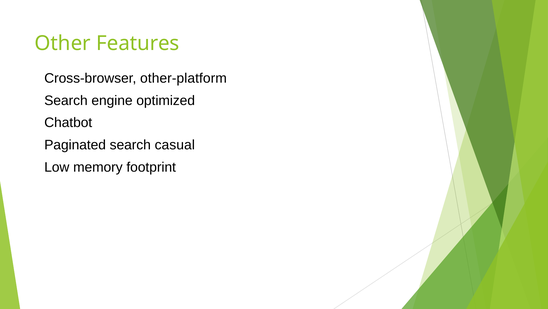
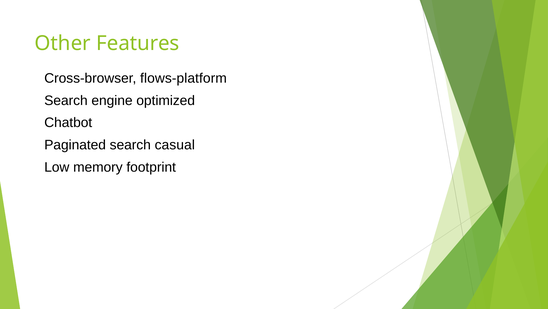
other-platform: other-platform -> flows-platform
